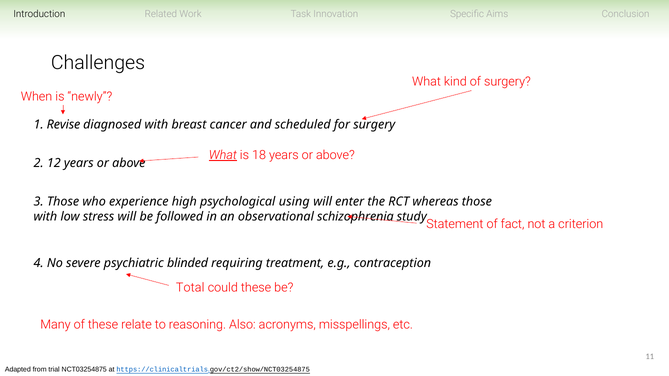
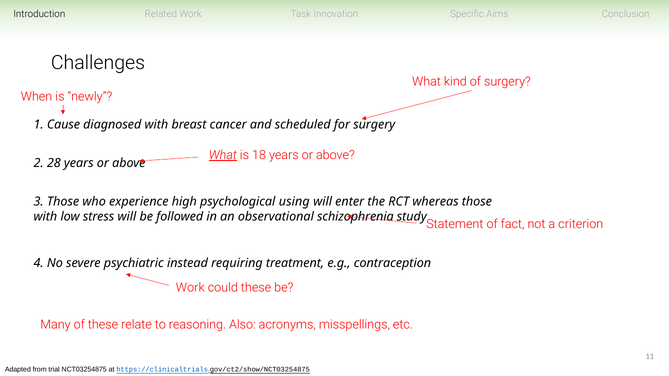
Revise: Revise -> Cause
12: 12 -> 28
blinded: blinded -> instead
Total at (190, 288): Total -> Work
